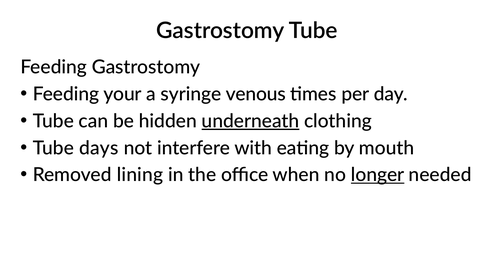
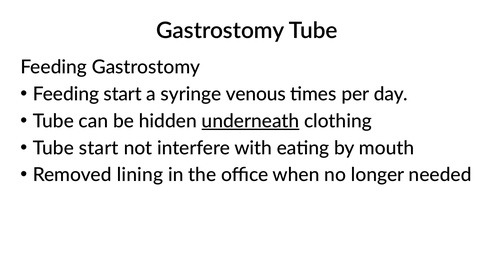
Feeding your: your -> start
Tube days: days -> start
longer underline: present -> none
